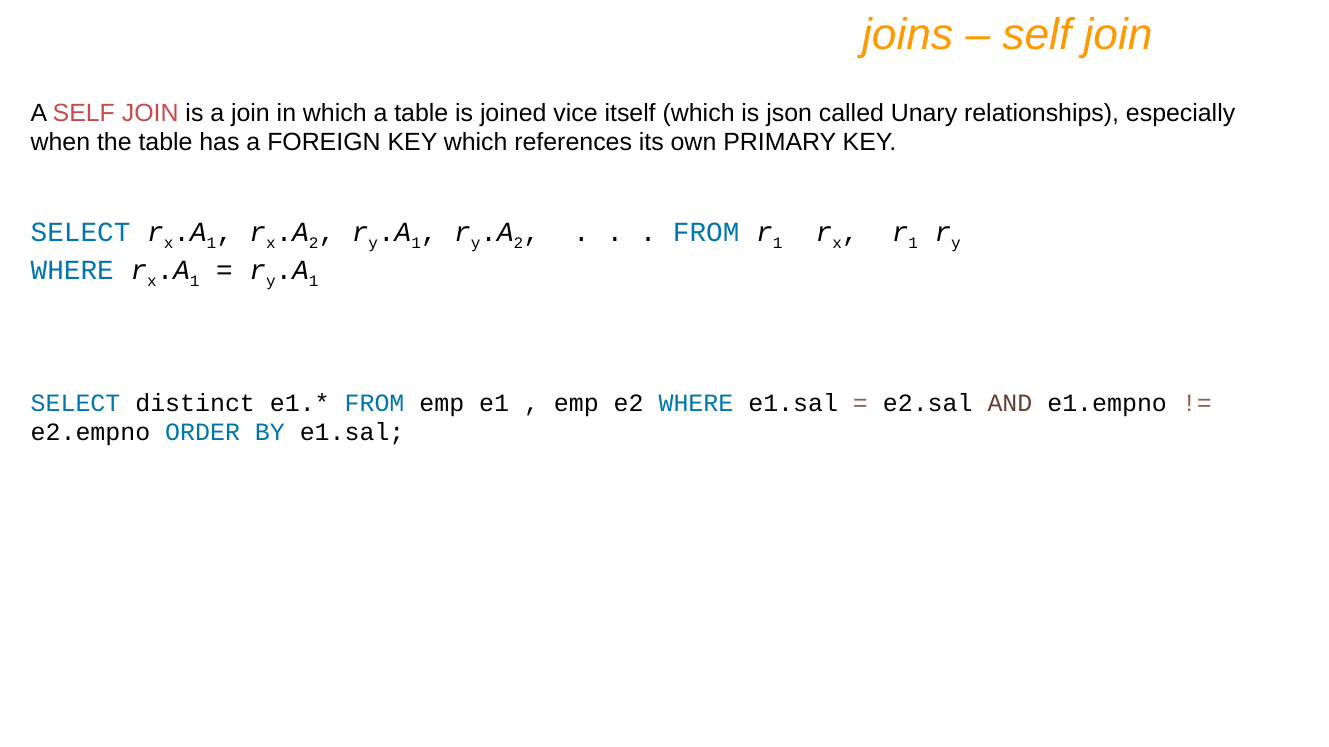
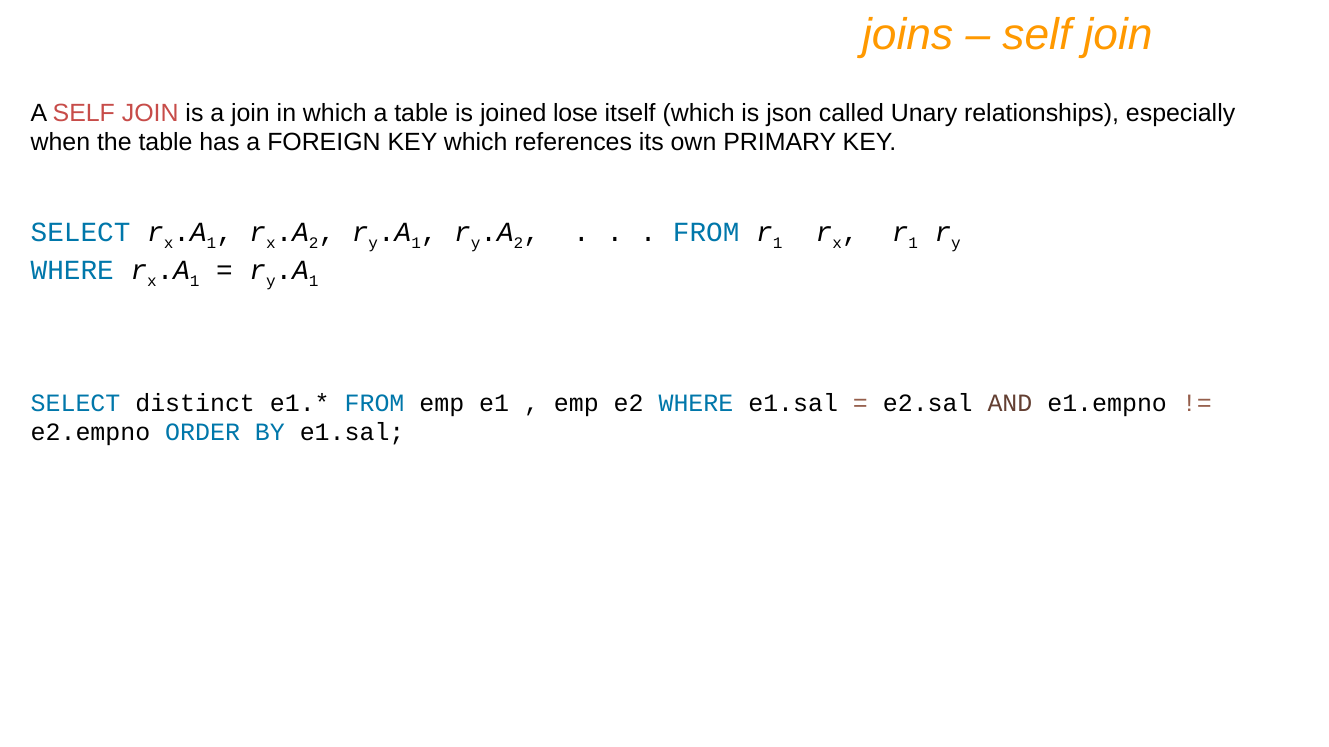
vice: vice -> lose
